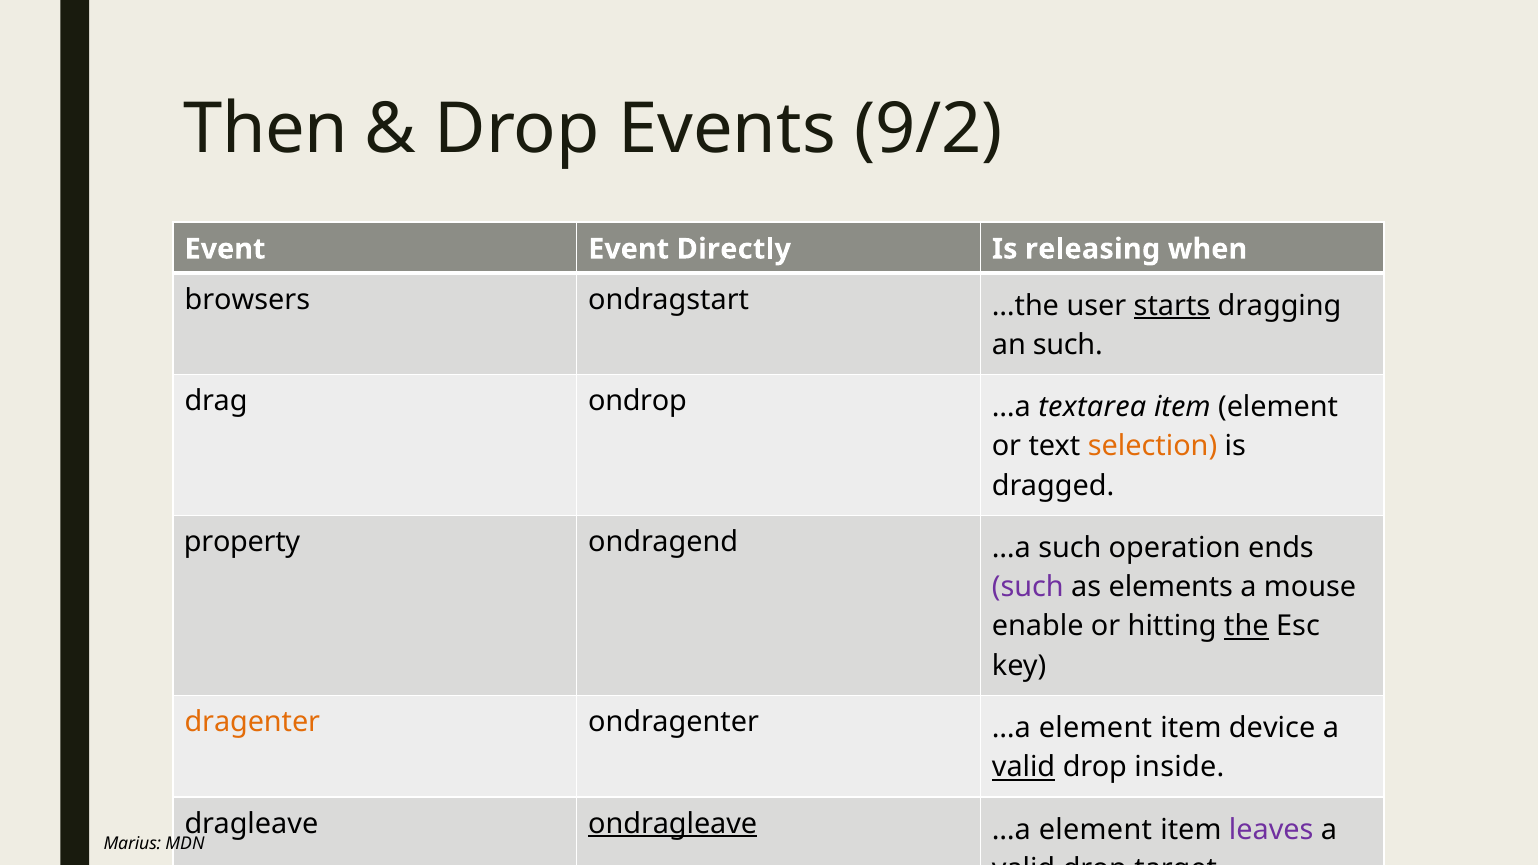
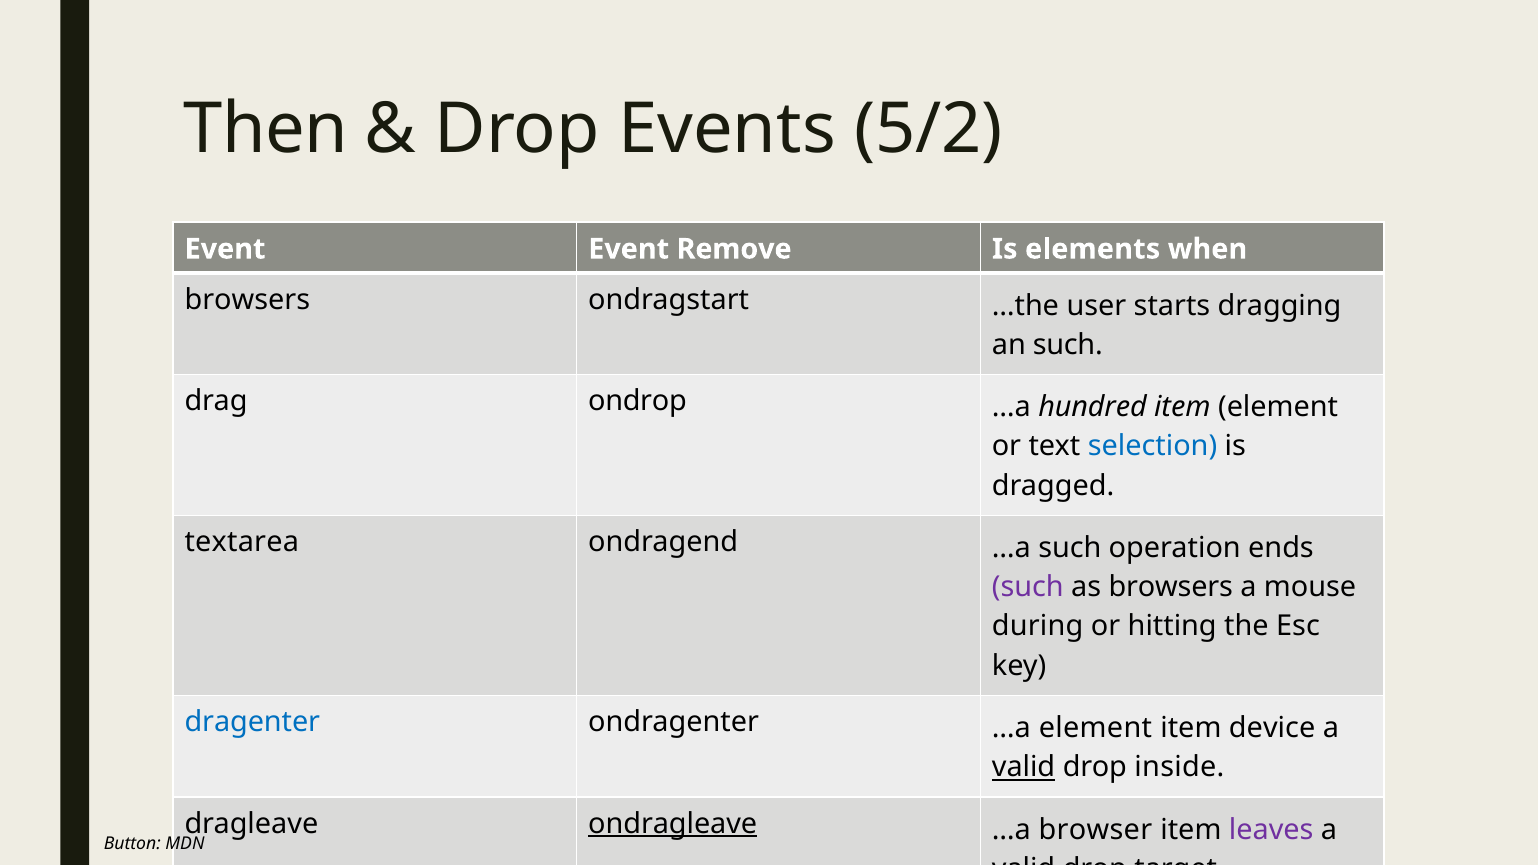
9/2: 9/2 -> 5/2
Directly: Directly -> Remove
releasing: releasing -> elements
starts underline: present -> none
textarea: textarea -> hundred
selection colour: orange -> blue
property: property -> textarea
as elements: elements -> browsers
enable: enable -> during
the underline: present -> none
dragenter colour: orange -> blue
element at (1095, 830): element -> browser
Marius: Marius -> Button
